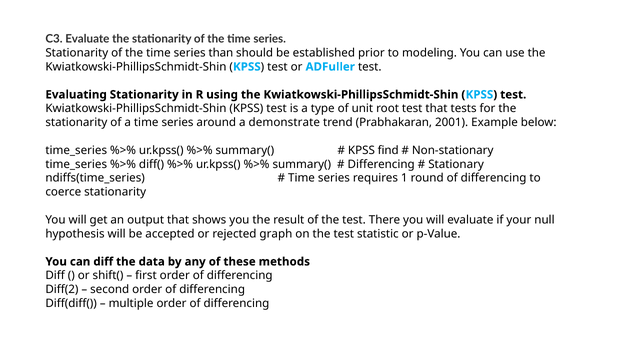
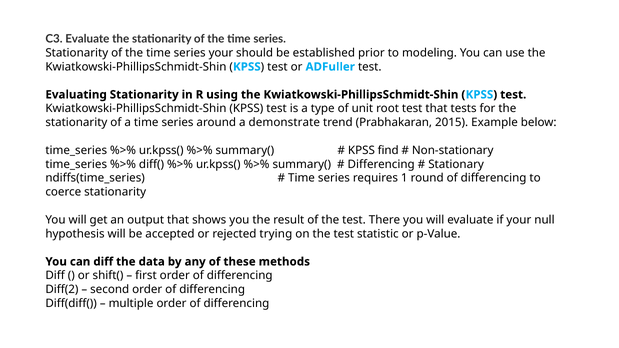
series than: than -> your
2001: 2001 -> 2015
graph: graph -> trying
